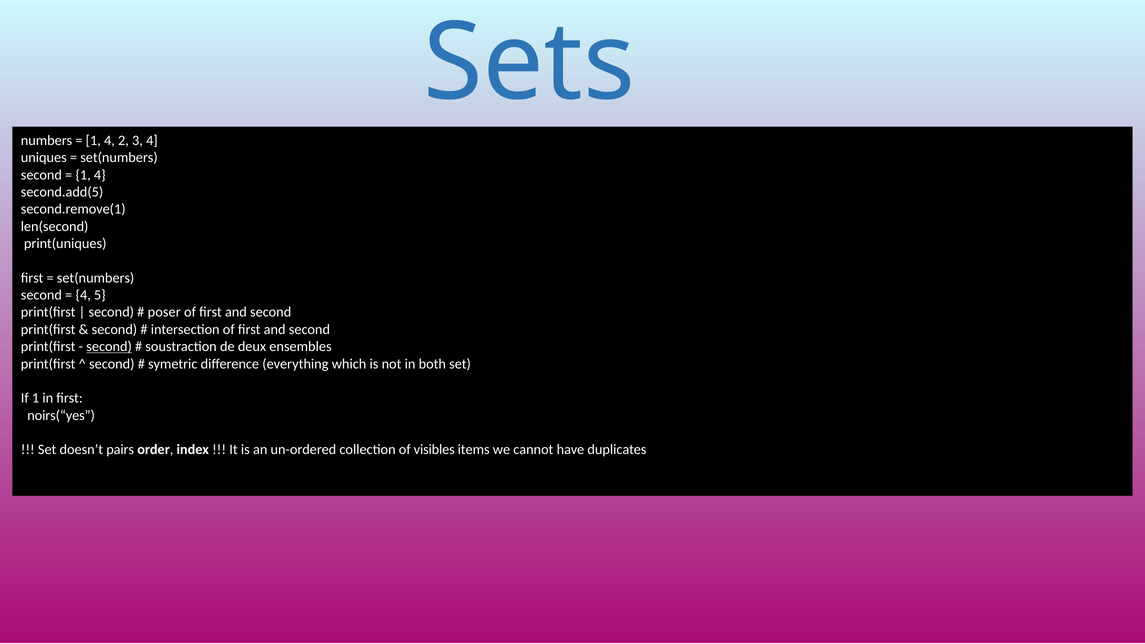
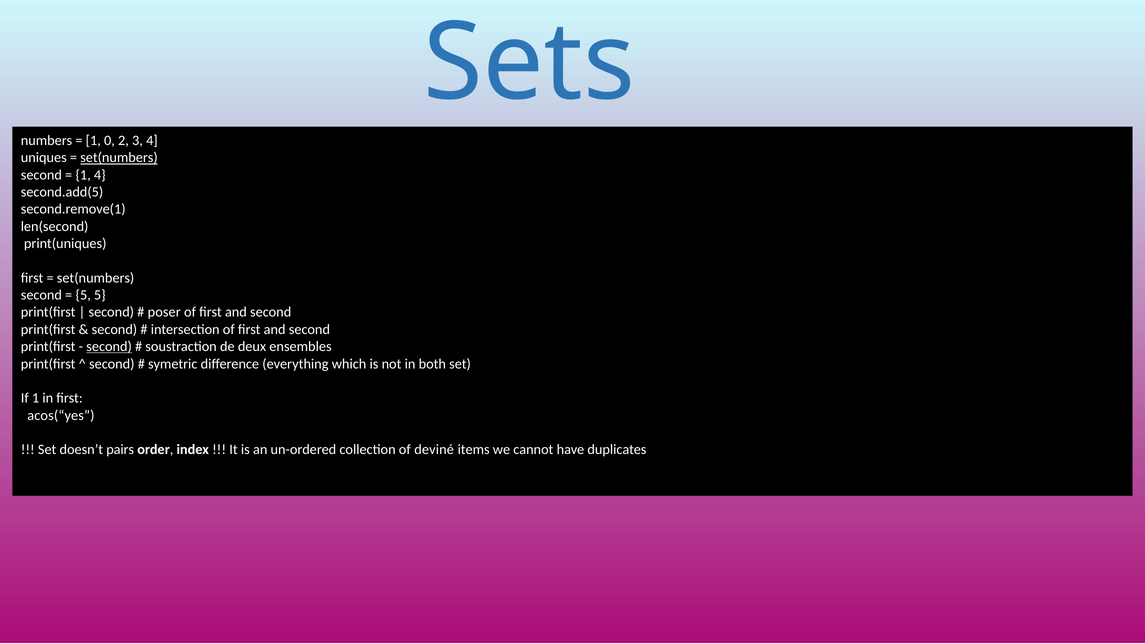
4 at (109, 141): 4 -> 0
set(numbers at (119, 158) underline: none -> present
4 at (83, 295): 4 -> 5
noirs(“yes: noirs(“yes -> acos(“yes
visibles: visibles -> deviné
